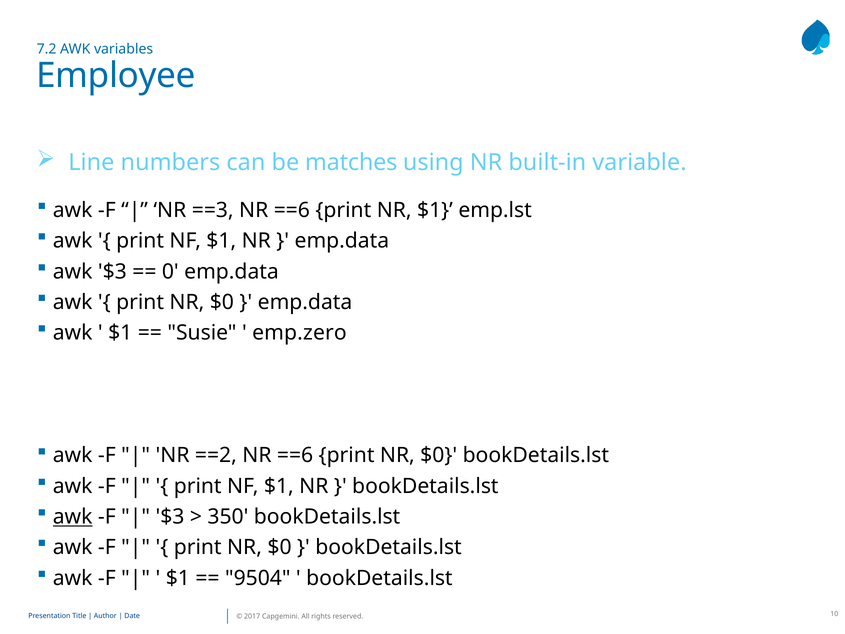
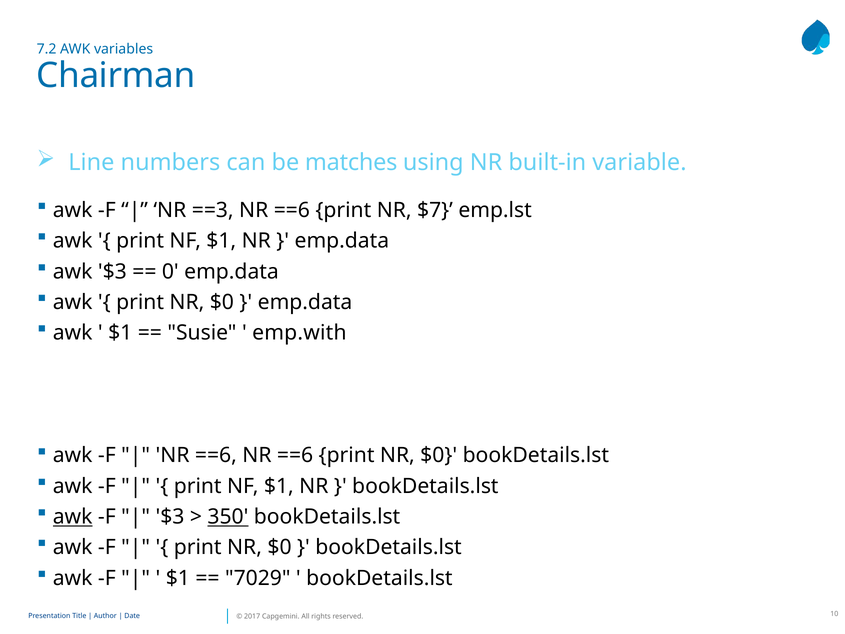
Employee: Employee -> Chairman
NR $1: $1 -> $7
emp.zero: emp.zero -> emp.with
==2 at (216, 455): ==2 -> ==6
350 underline: none -> present
9504: 9504 -> 7029
